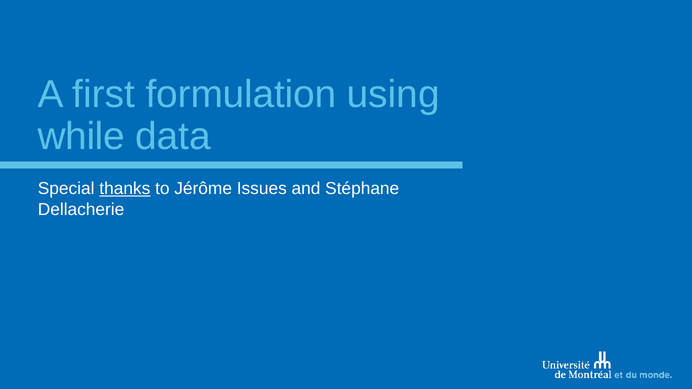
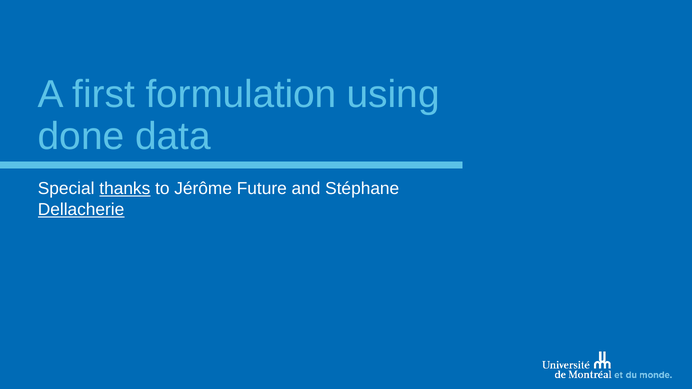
while: while -> done
Issues: Issues -> Future
Dellacherie underline: none -> present
